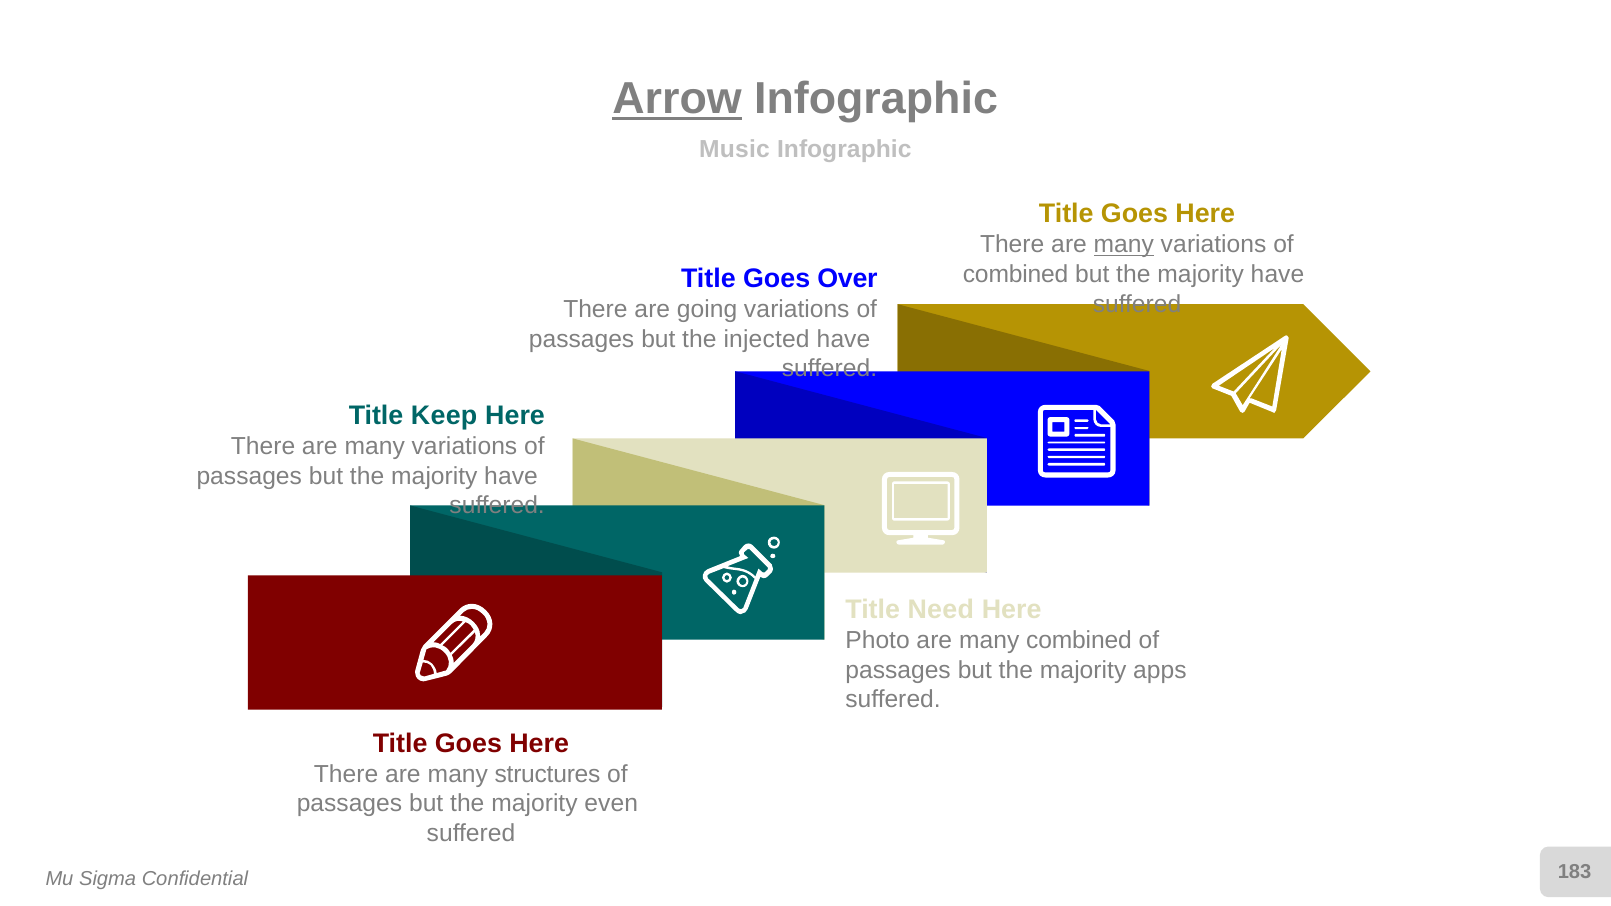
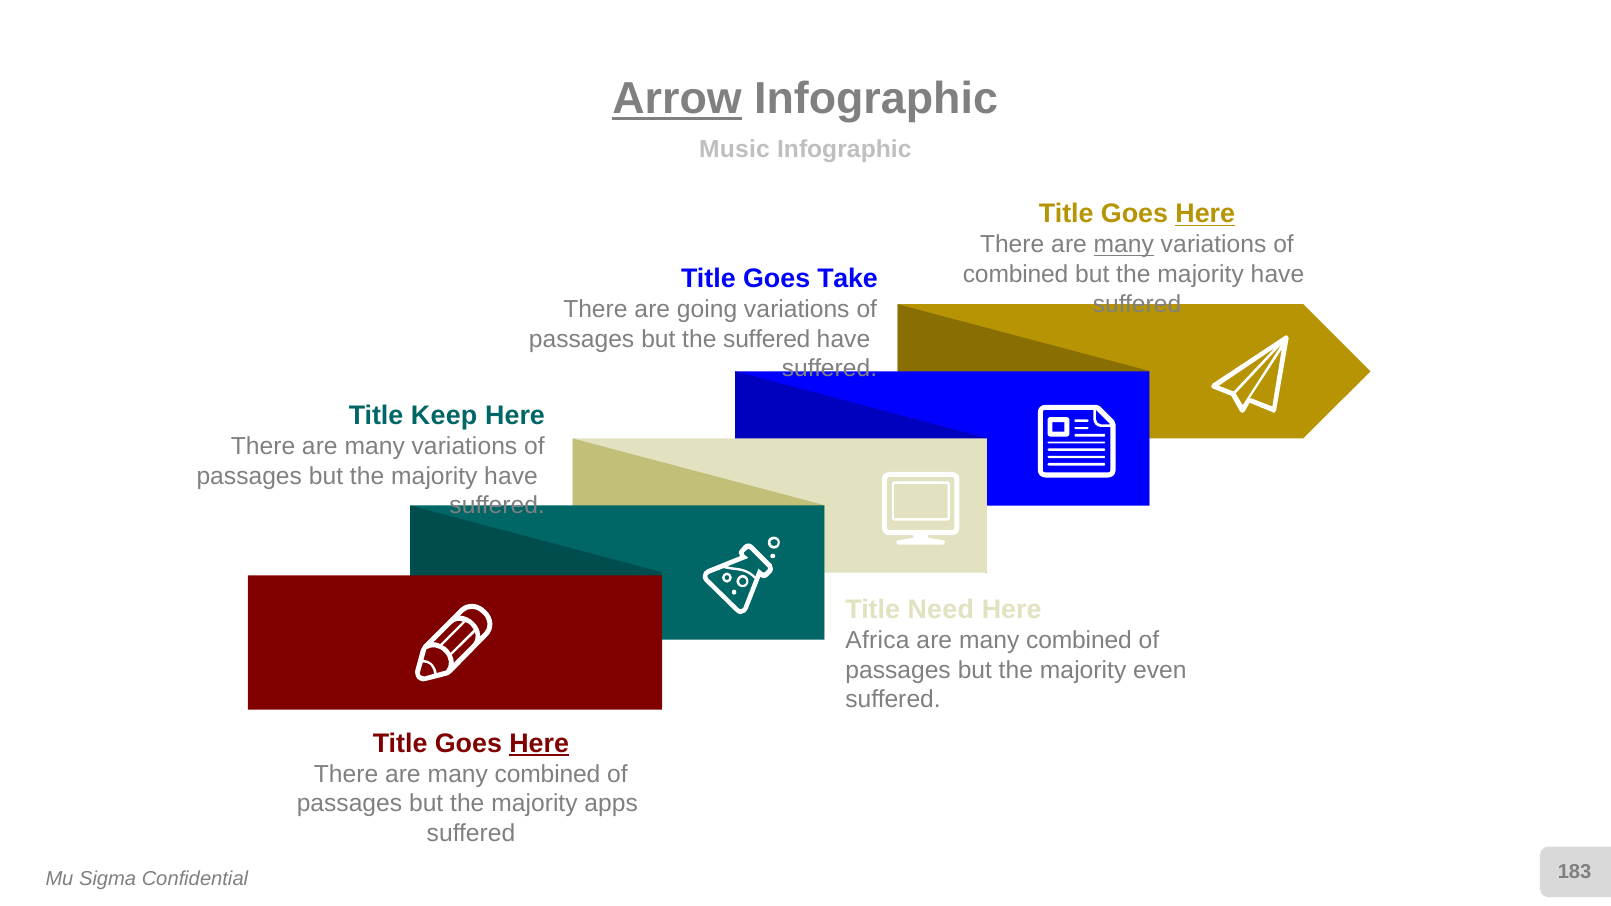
Here at (1205, 214) underline: none -> present
Over: Over -> Take
the injected: injected -> suffered
Photo: Photo -> Africa
apps: apps -> even
Here at (539, 744) underline: none -> present
There are many structures: structures -> combined
even: even -> apps
